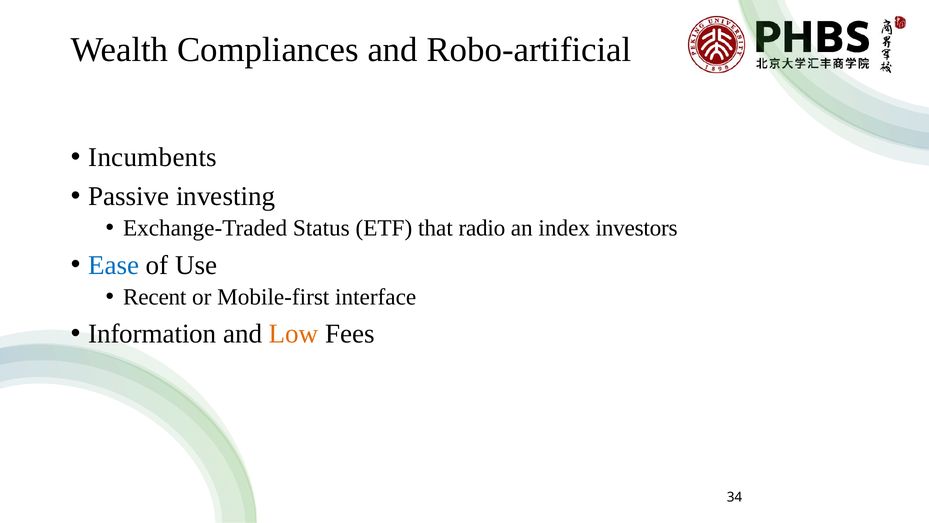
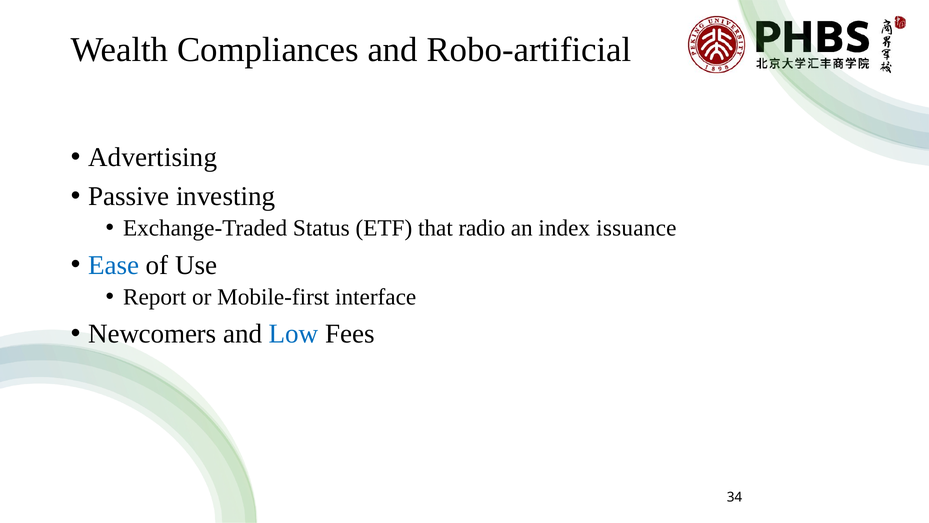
Incumbents: Incumbents -> Advertising
investors: investors -> issuance
Recent: Recent -> Report
Information: Information -> Newcomers
Low colour: orange -> blue
